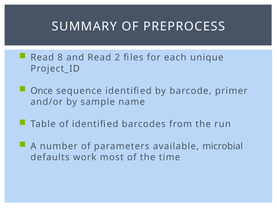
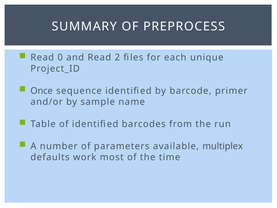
8: 8 -> 0
microbial: microbial -> multiplex
